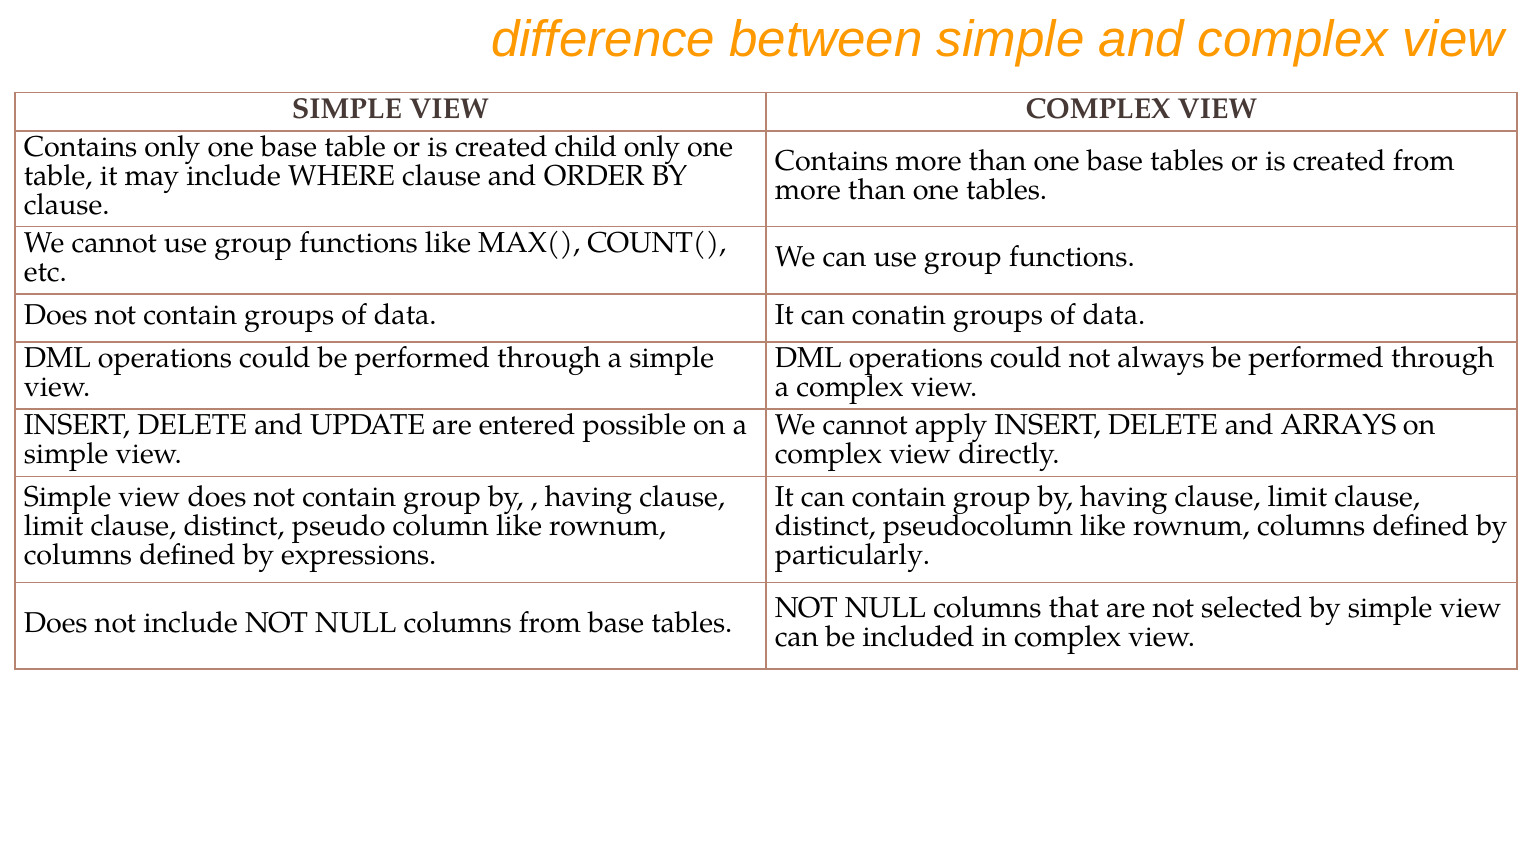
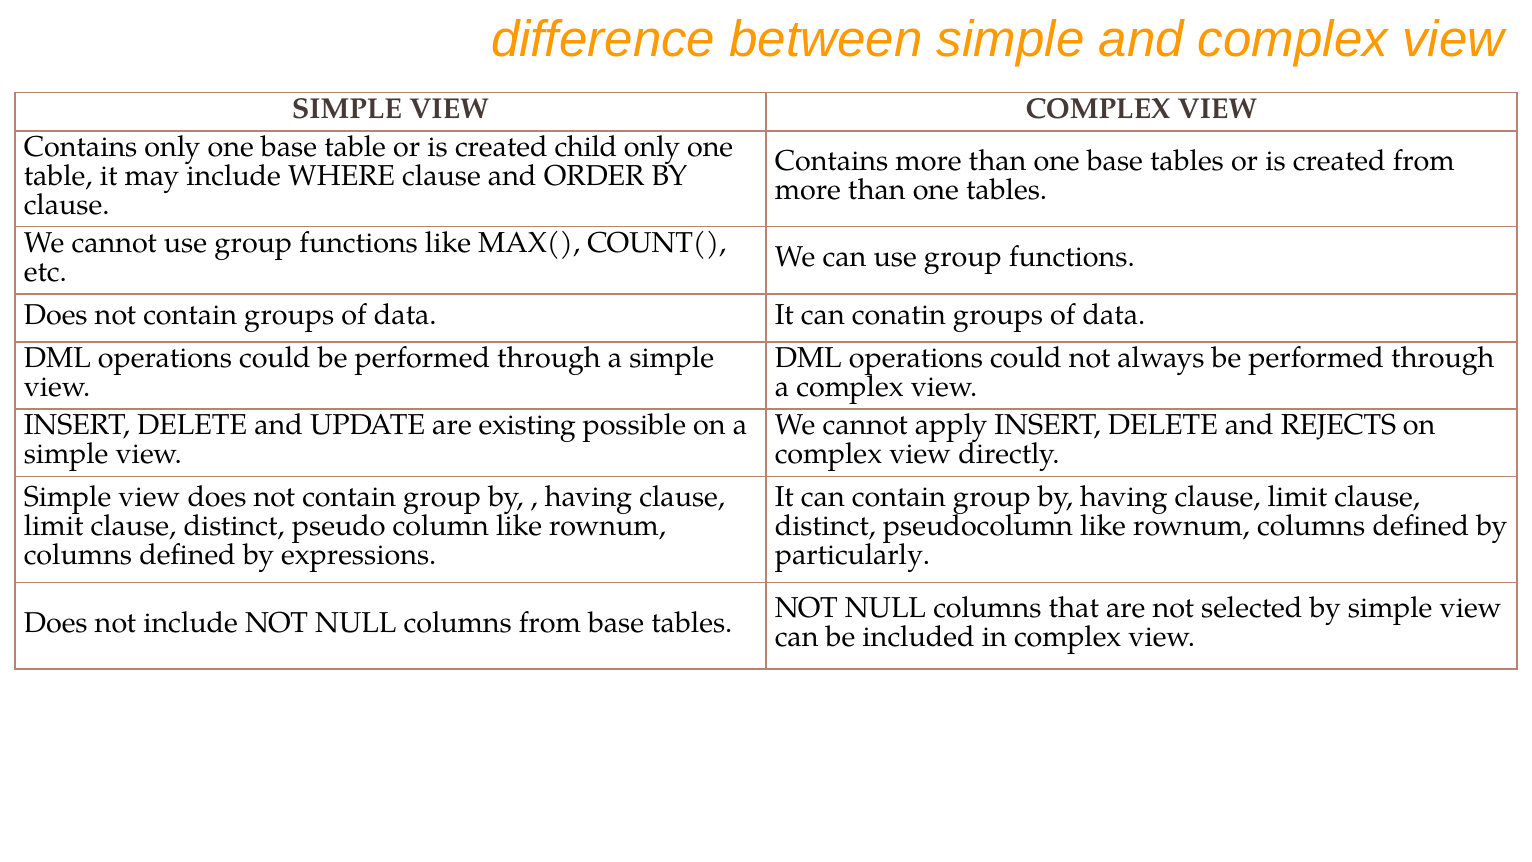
entered: entered -> existing
ARRAYS: ARRAYS -> REJECTS
